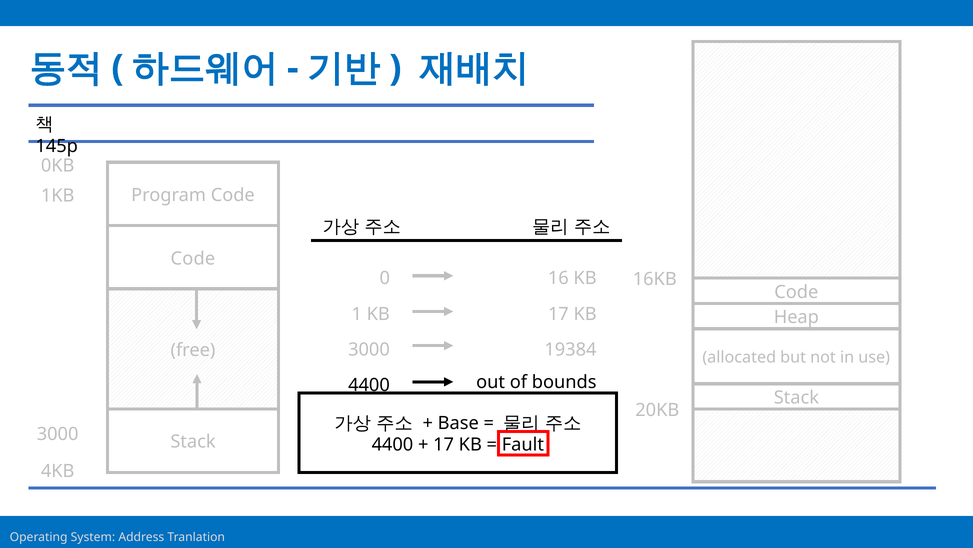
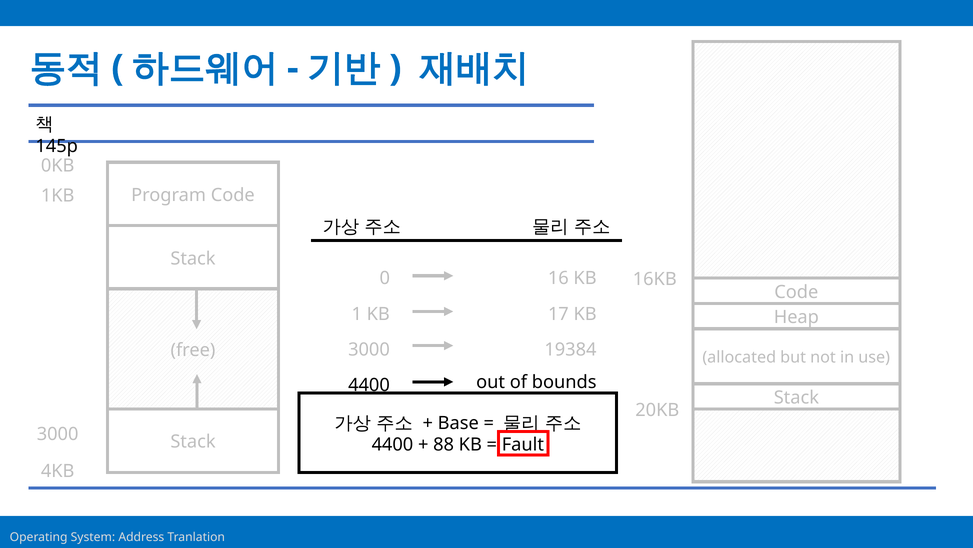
Code at (193, 258): Code -> Stack
17 at (444, 444): 17 -> 88
